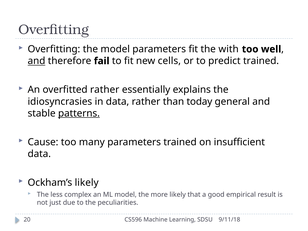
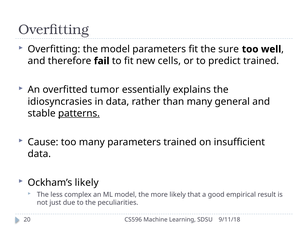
with: with -> sure
and at (36, 61) underline: present -> none
overfitted rather: rather -> tumor
than today: today -> many
